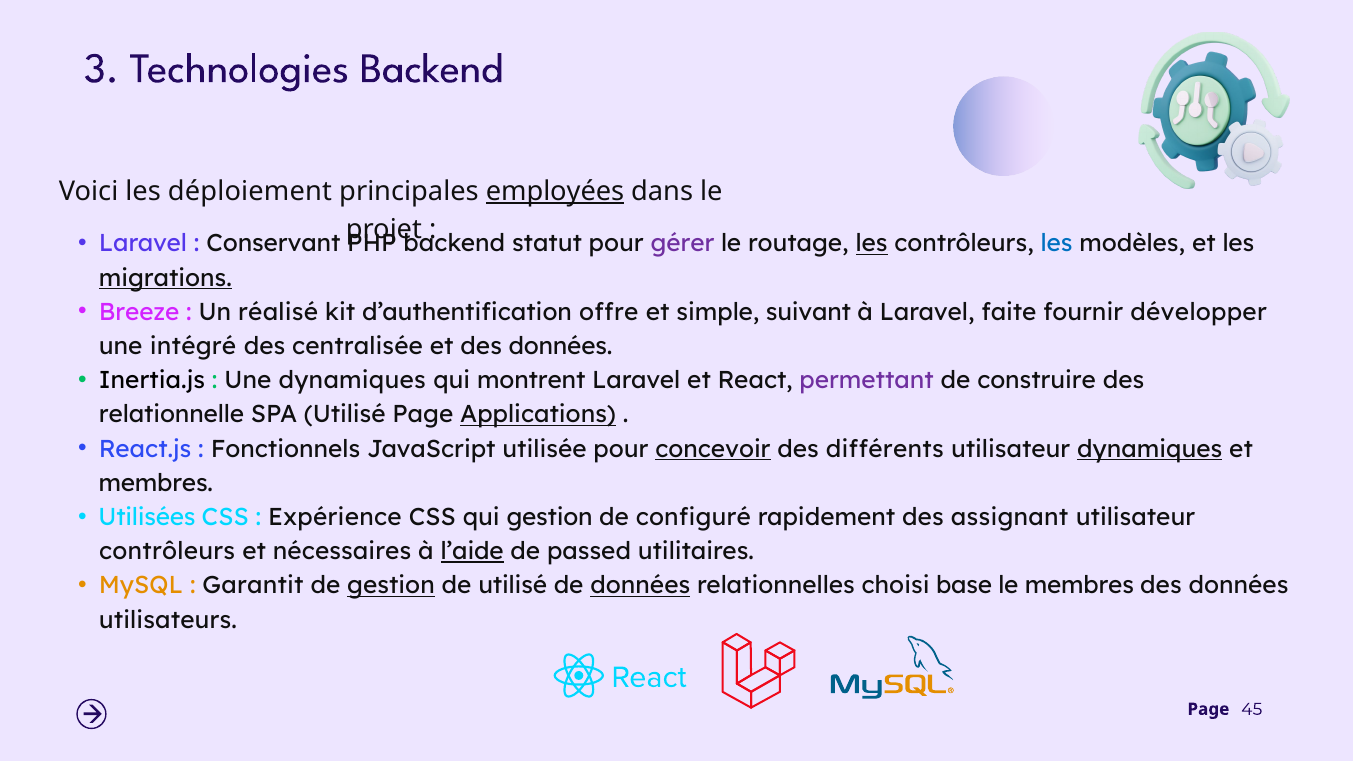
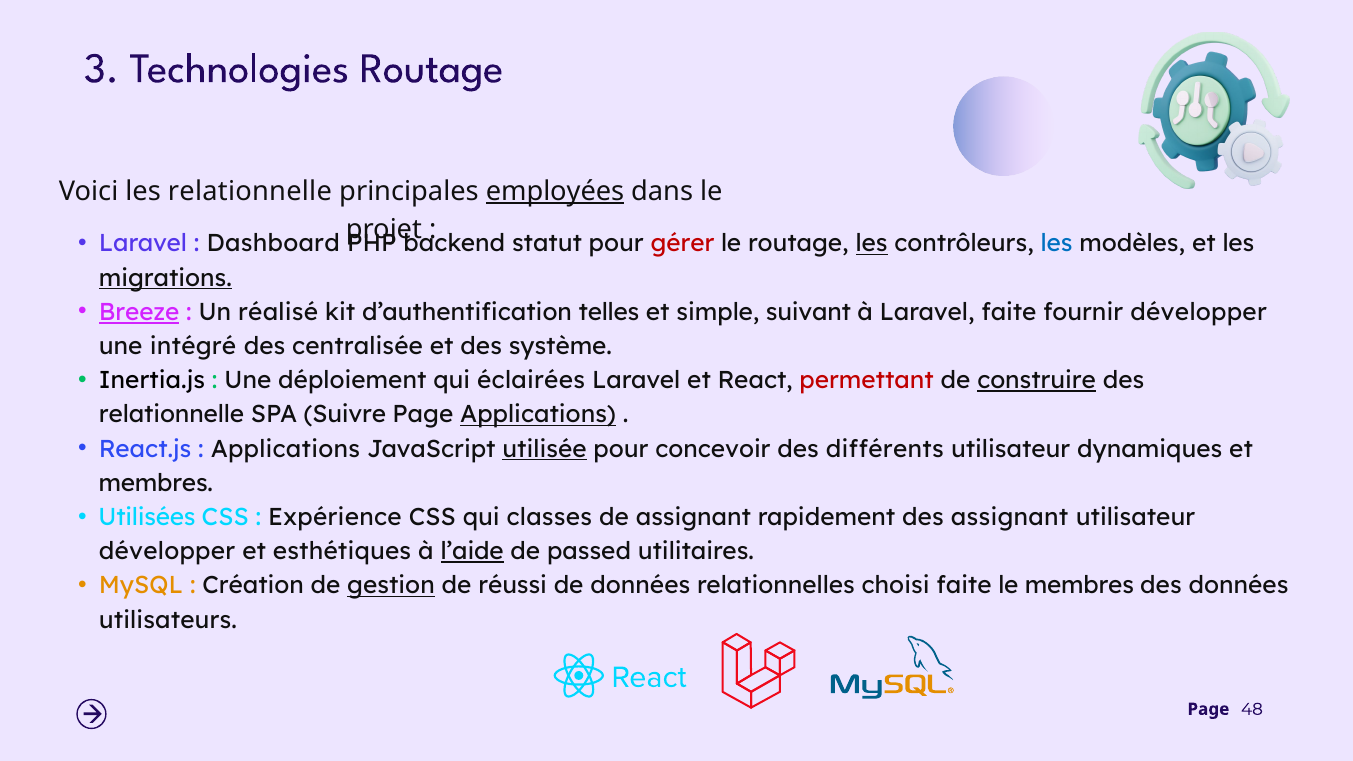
Technologies Backend: Backend -> Routage
les déploiement: déploiement -> relationnelle
Conservant: Conservant -> Dashboard
gérer colour: purple -> red
Breeze underline: none -> present
offre: offre -> telles
et des données: données -> système
Une dynamiques: dynamiques -> déploiement
montrent: montrent -> éclairées
permettant colour: purple -> red
construire underline: none -> present
SPA Utilisé: Utilisé -> Suivre
Fonctionnels at (285, 449): Fonctionnels -> Applications
utilisée underline: none -> present
concevoir underline: present -> none
dynamiques at (1150, 449) underline: present -> none
qui gestion: gestion -> classes
de configuré: configuré -> assignant
contrôleurs at (167, 552): contrôleurs -> développer
nécessaires: nécessaires -> esthétiques
Garantit: Garantit -> Création
de utilisé: utilisé -> réussi
données at (640, 586) underline: present -> none
choisi base: base -> faite
45: 45 -> 48
